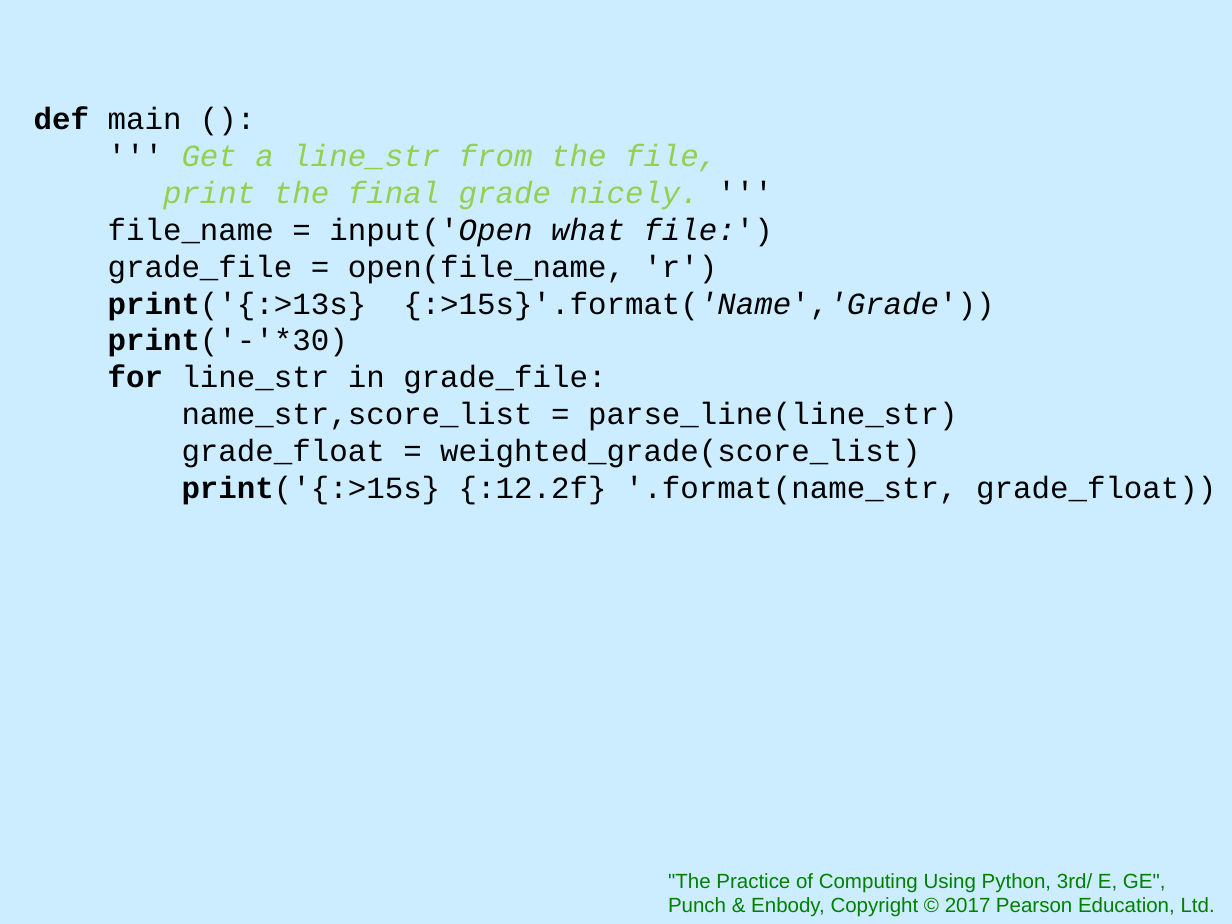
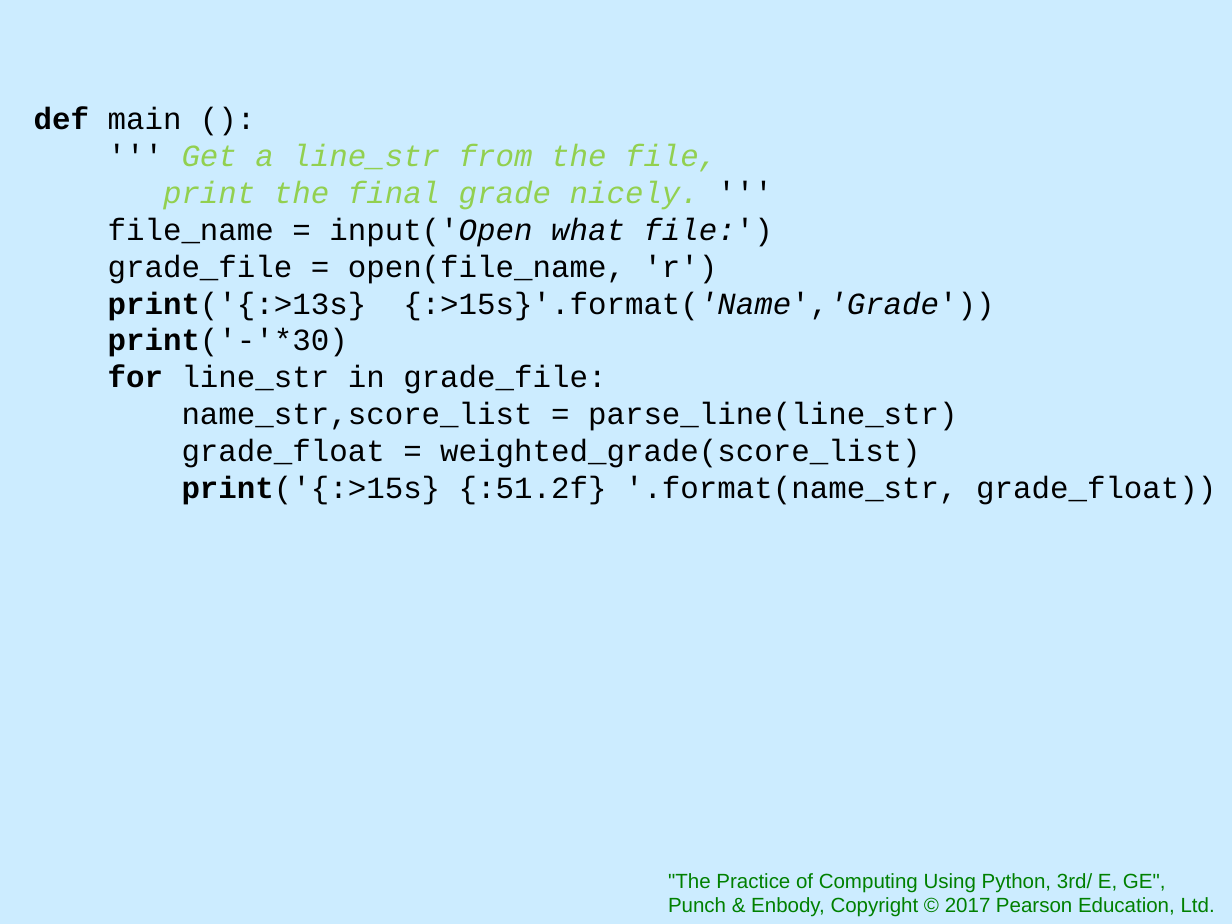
:12.2f: :12.2f -> :51.2f
